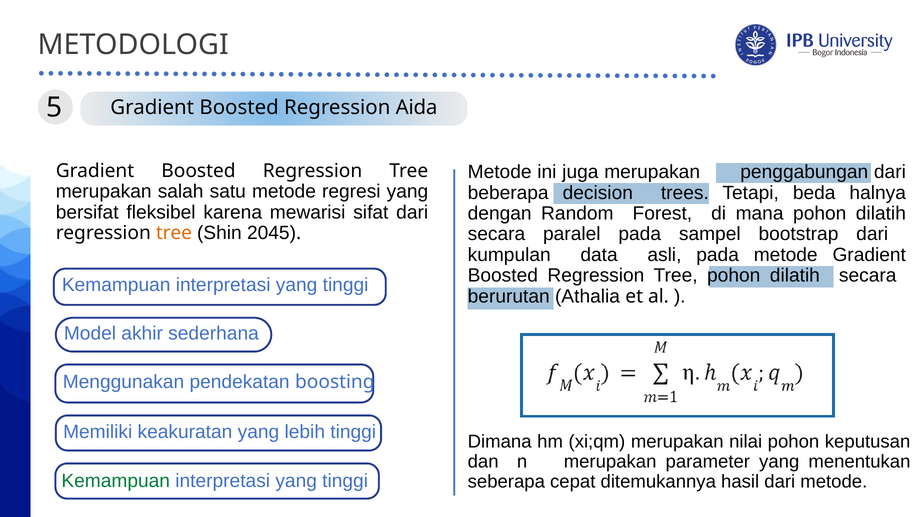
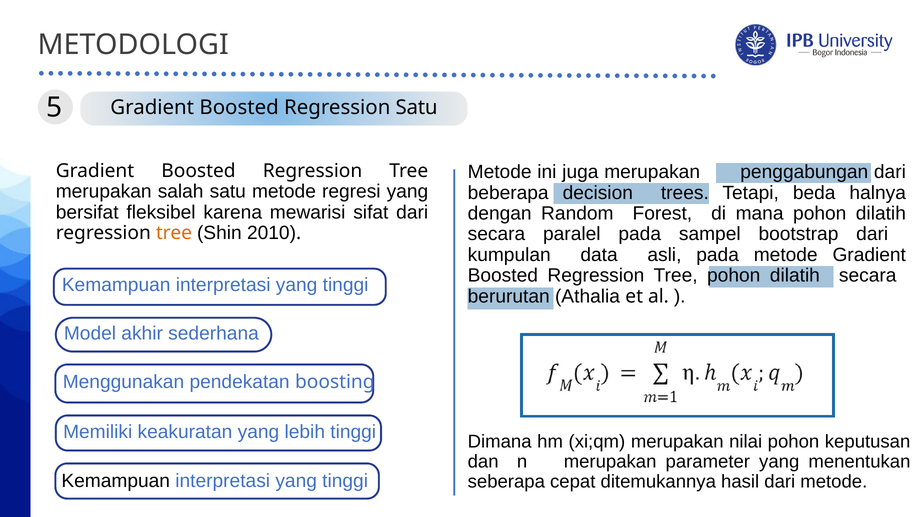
Regression Aida: Aida -> Satu
2045: 2045 -> 2010
Kemampuan at (116, 481) colour: green -> black
